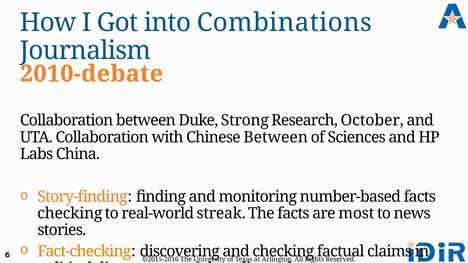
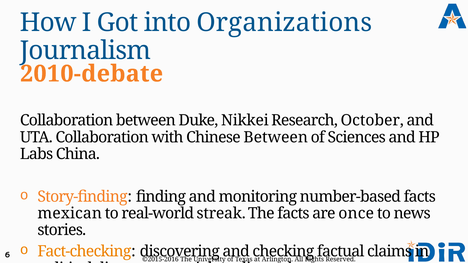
Combinations: Combinations -> Organizations
Strong: Strong -> Nikkei
checking at (70, 214): checking -> mexican
most: most -> once
